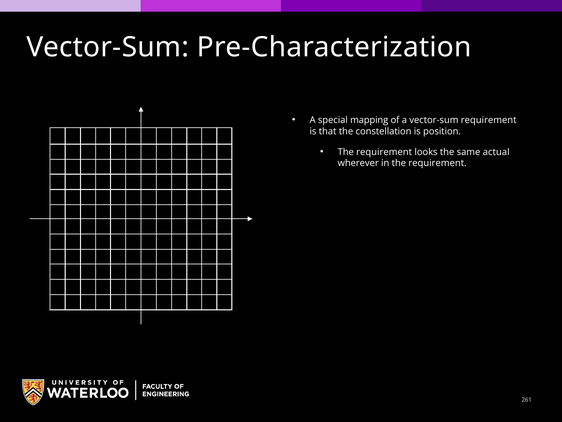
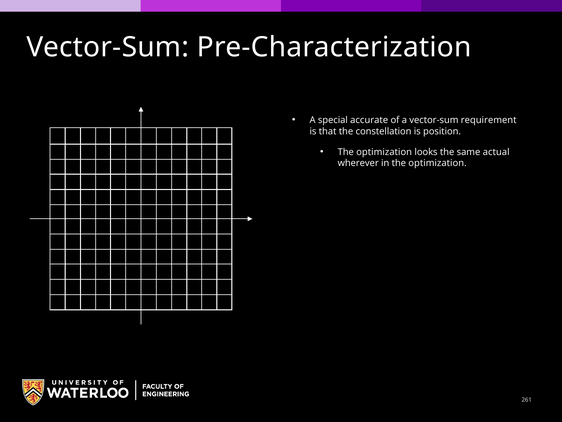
mapping: mapping -> accurate
requirement at (384, 152): requirement -> optimization
in the requirement: requirement -> optimization
